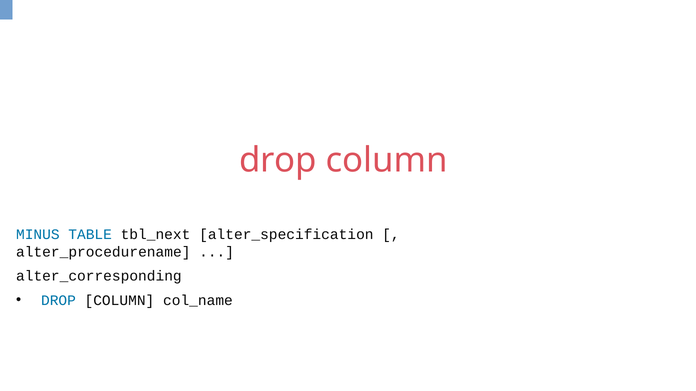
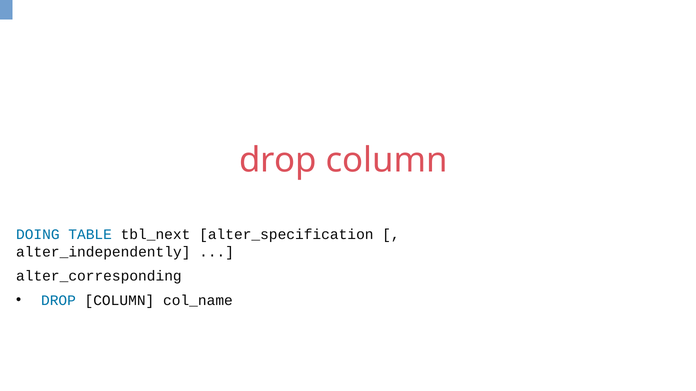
MINUS: MINUS -> DOING
alter_procedurename: alter_procedurename -> alter_independently
